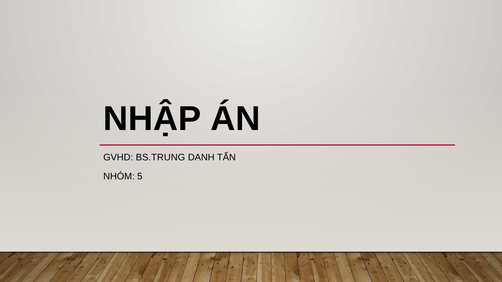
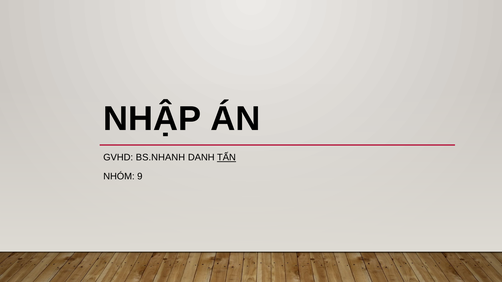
BS.TRUNG: BS.TRUNG -> BS.NHANH
TẤN underline: none -> present
5: 5 -> 9
